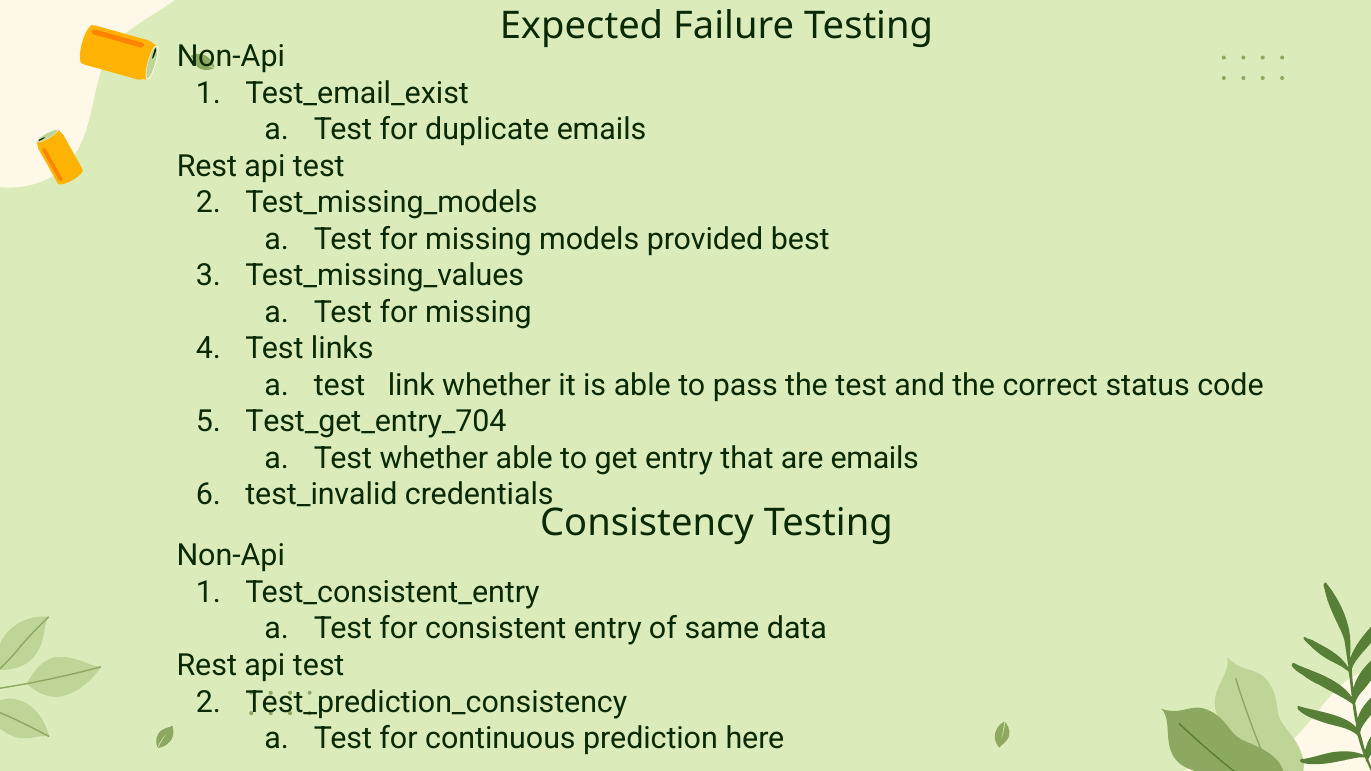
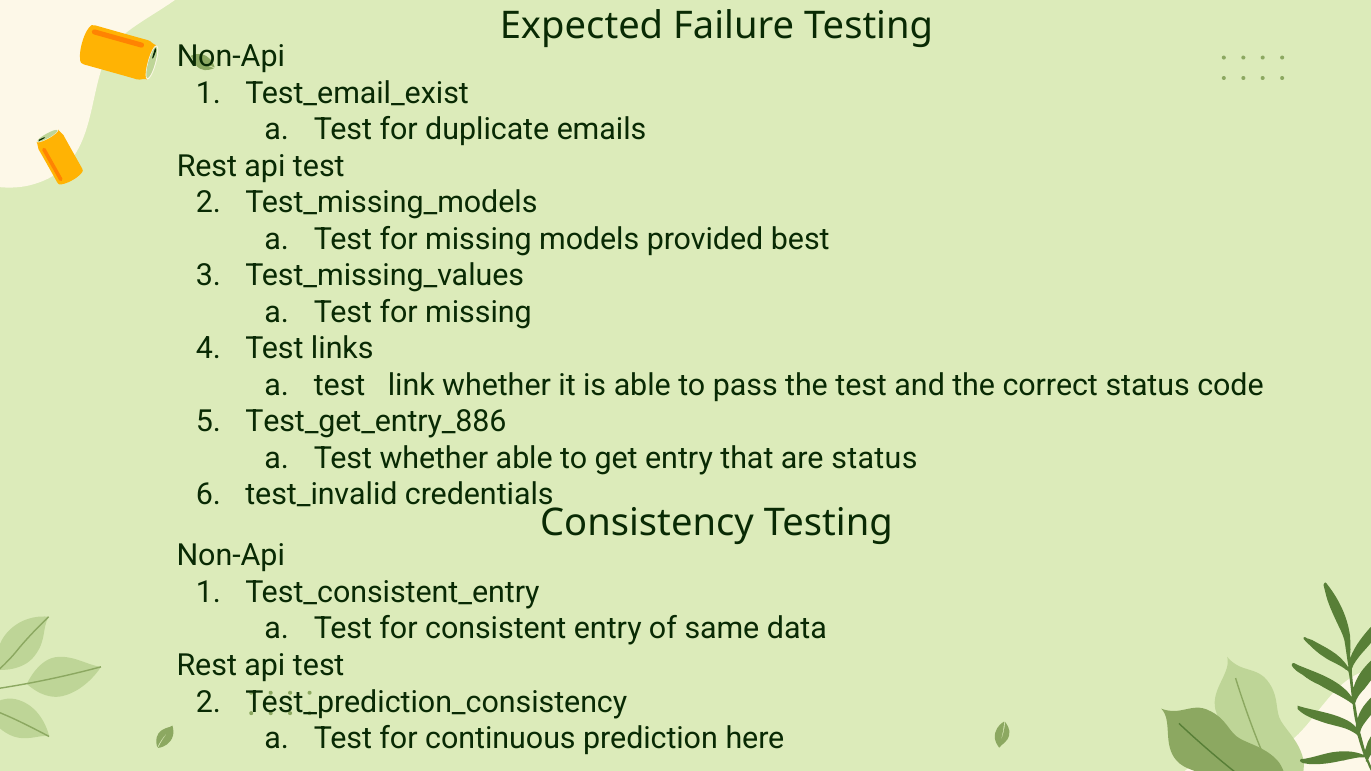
Test_get_entry_704: Test_get_entry_704 -> Test_get_entry_886
are emails: emails -> status
